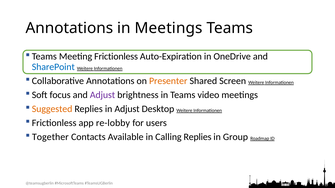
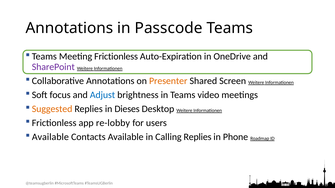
in Meetings: Meetings -> Passcode
SharePoint colour: blue -> purple
Adjust at (103, 95) colour: purple -> blue
in Adjust: Adjust -> Dieses
Together at (50, 137): Together -> Available
Group: Group -> Phone
